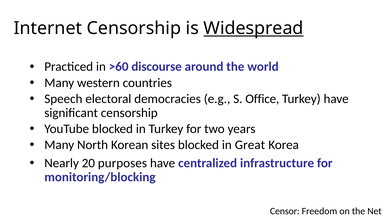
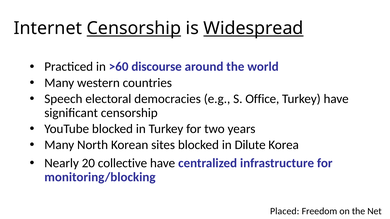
Censorship at (134, 28) underline: none -> present
Great: Great -> Dilute
purposes: purposes -> collective
Censor: Censor -> Placed
